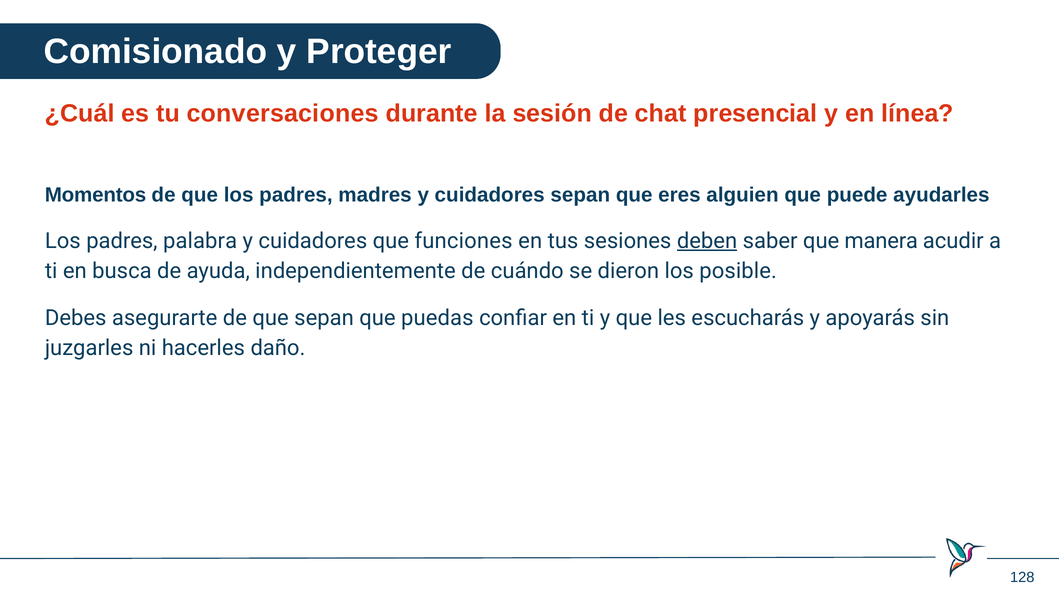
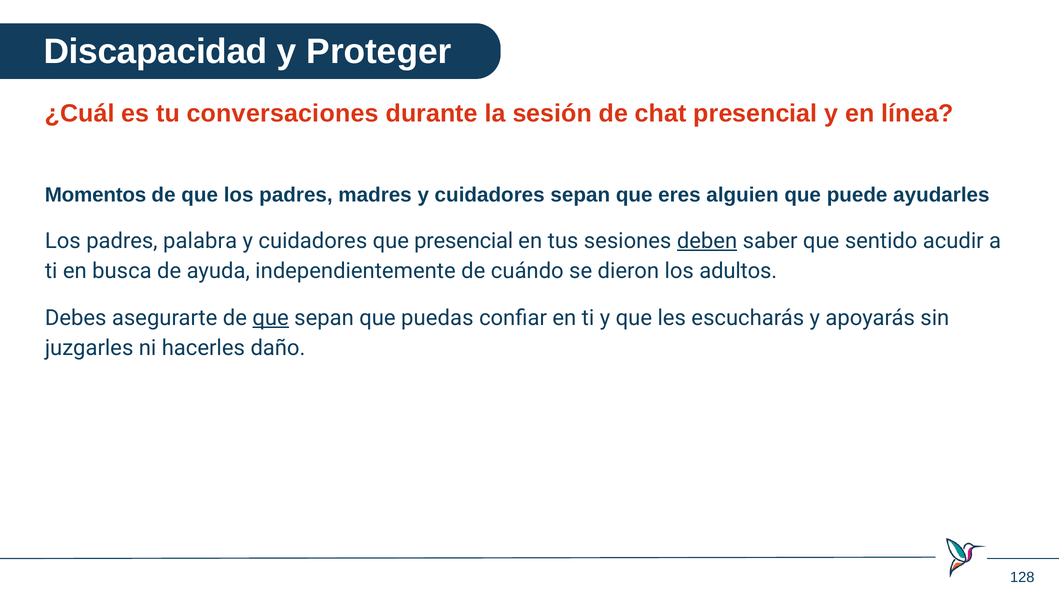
Comisionado: Comisionado -> Discapacidad
que funciones: funciones -> presencial
manera: manera -> sentido
posible: posible -> adultos
que at (271, 318) underline: none -> present
